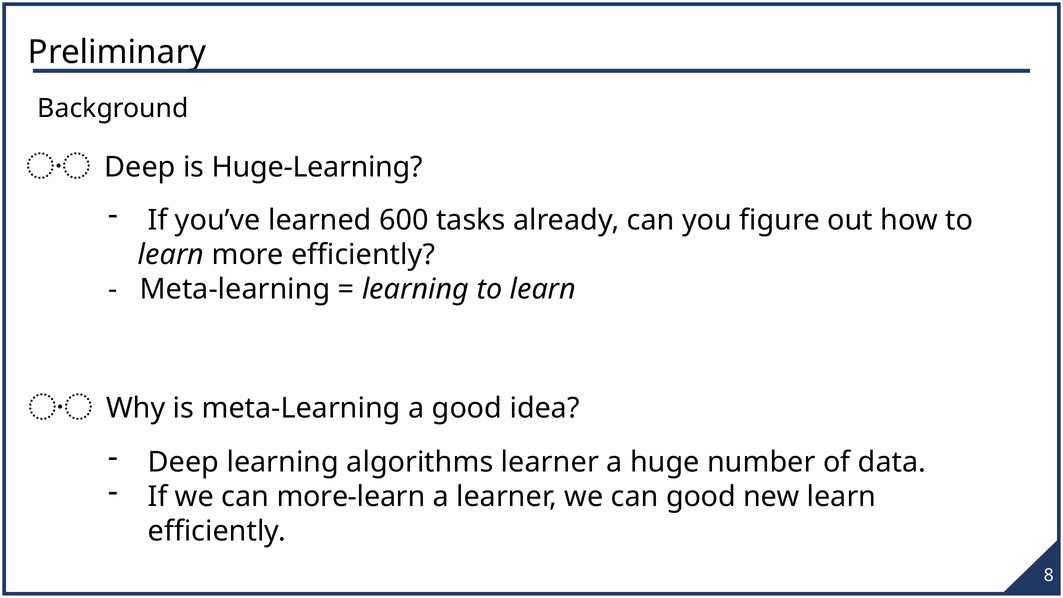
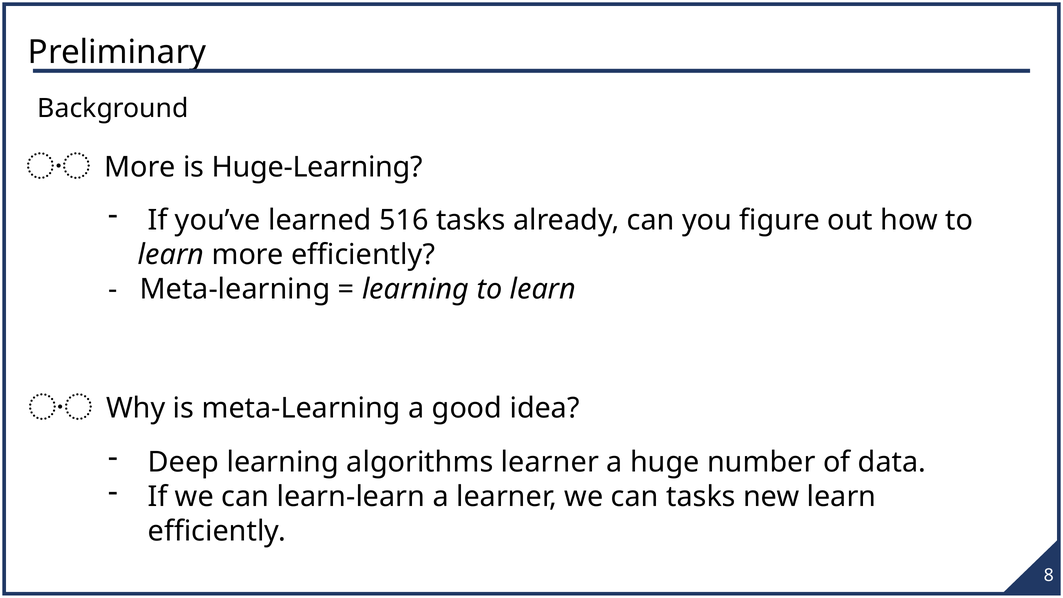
Deep at (140, 167): Deep -> More
600: 600 -> 516
more-learn: more-learn -> learn-learn
can good: good -> tasks
